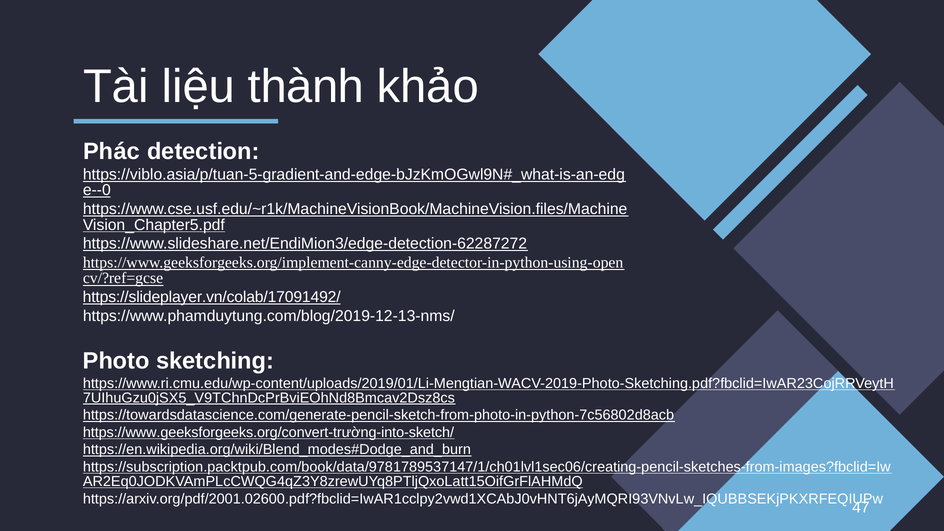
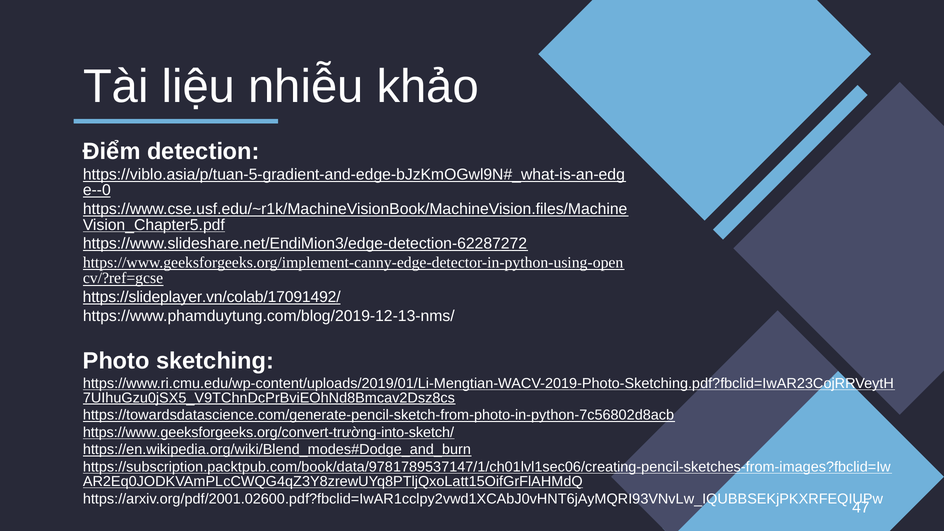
thành: thành -> nhiễu
Phác: Phác -> Điểm
